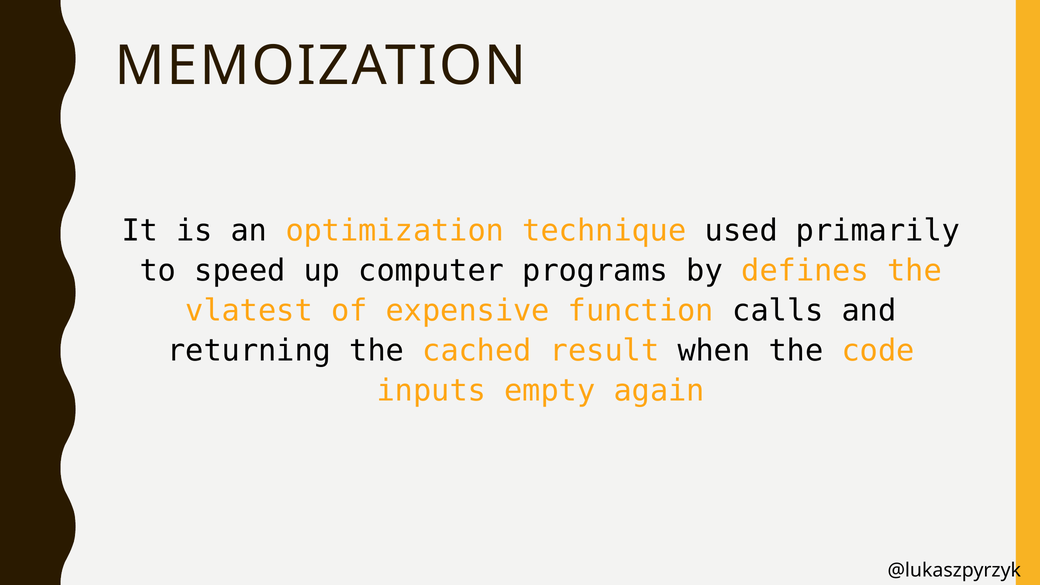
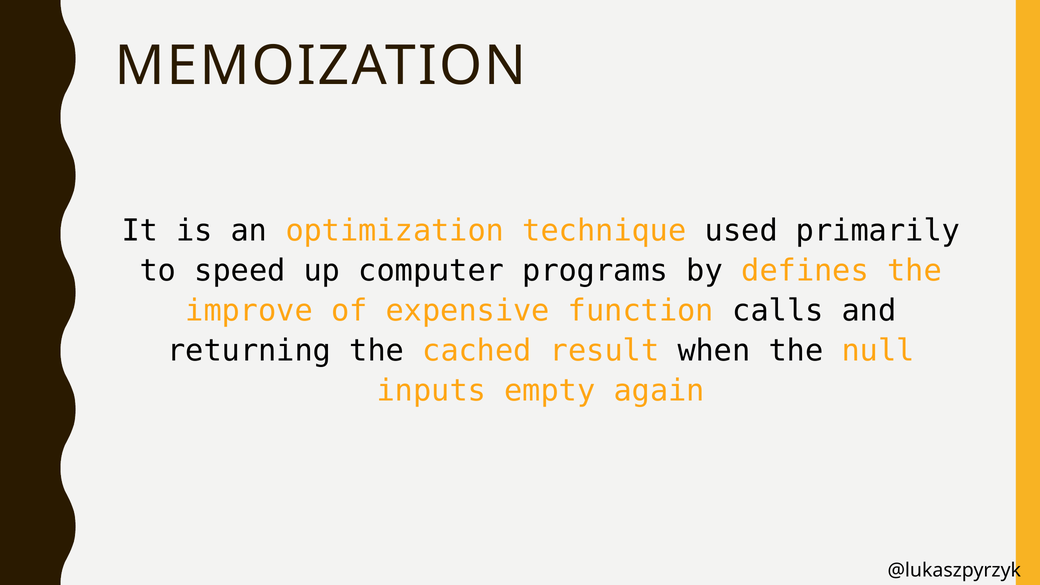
vlatest: vlatest -> improve
code: code -> null
